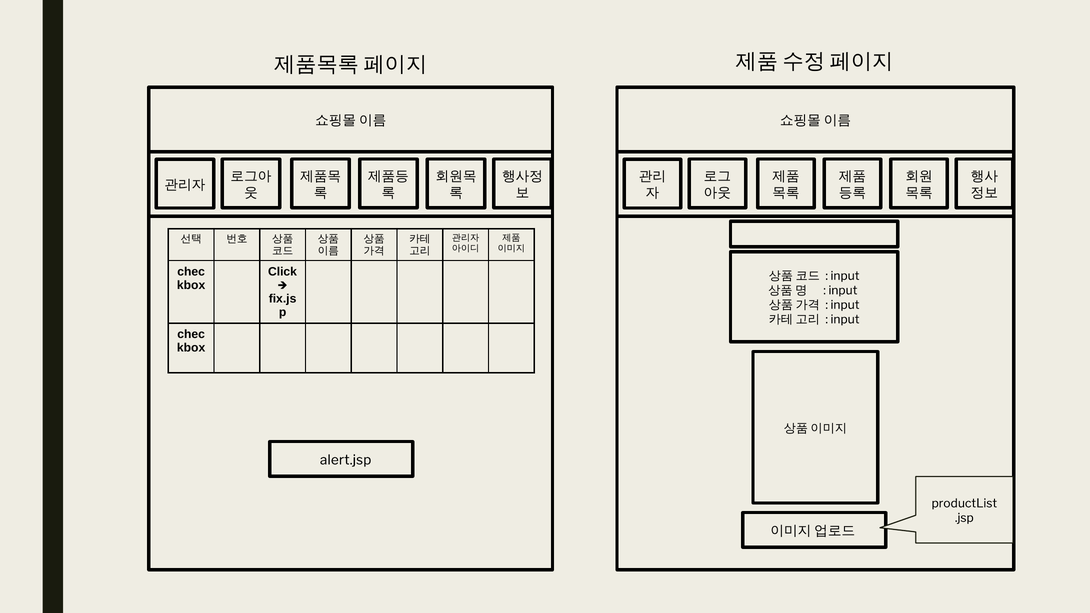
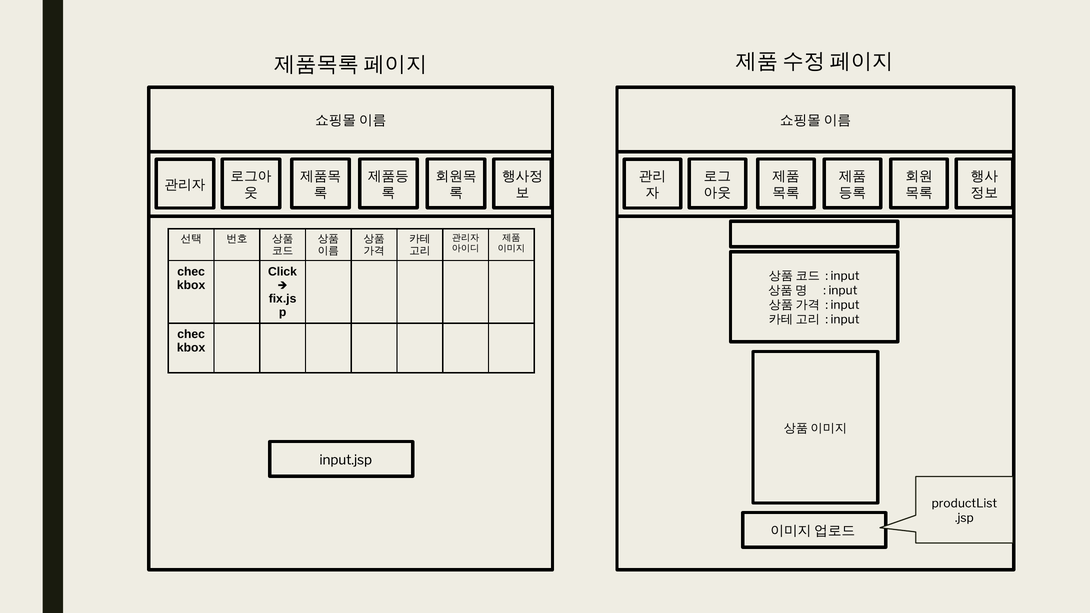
alert.jsp: alert.jsp -> input.jsp
